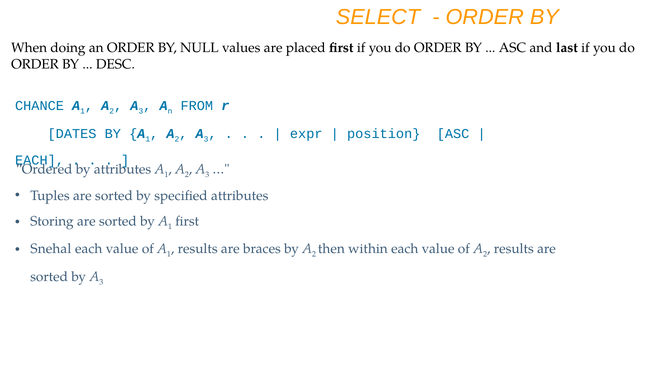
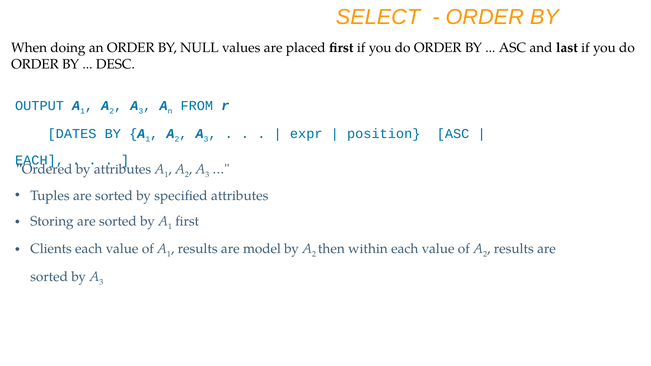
CHANCE: CHANCE -> OUTPUT
Snehal: Snehal -> Clients
braces: braces -> model
